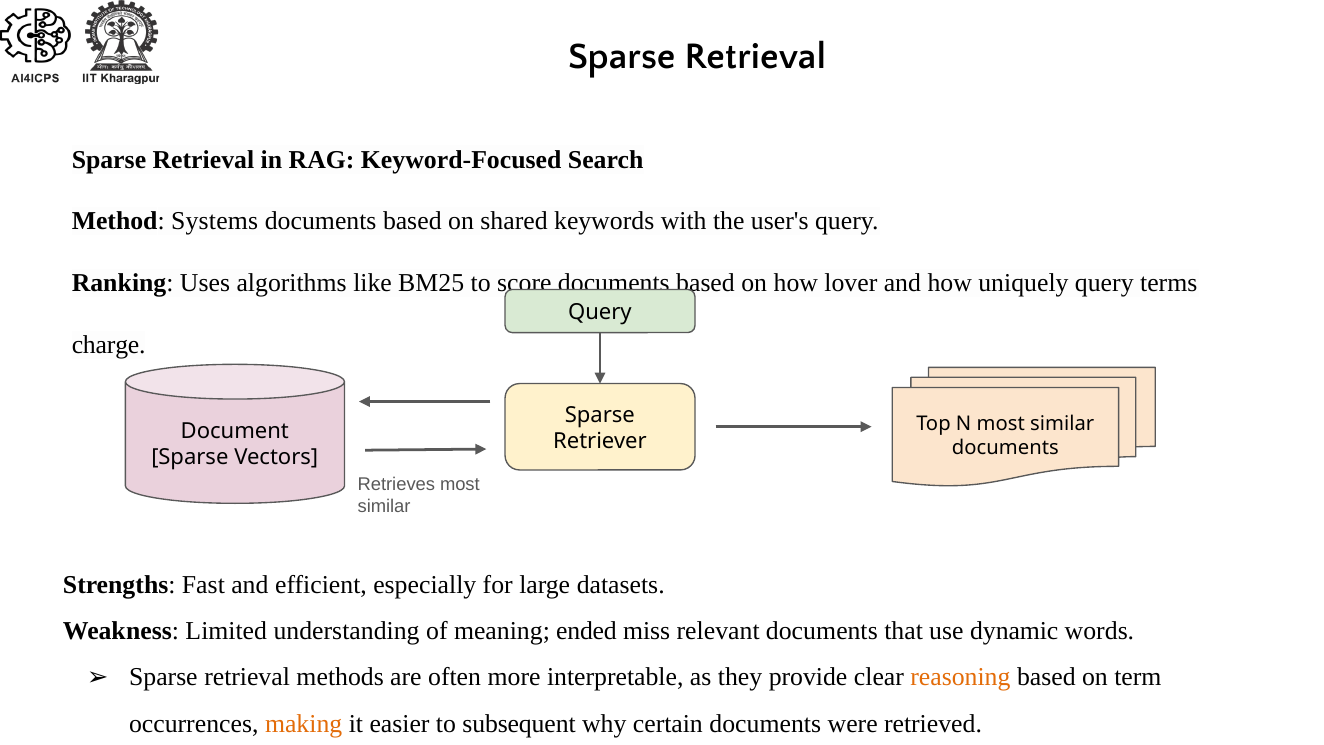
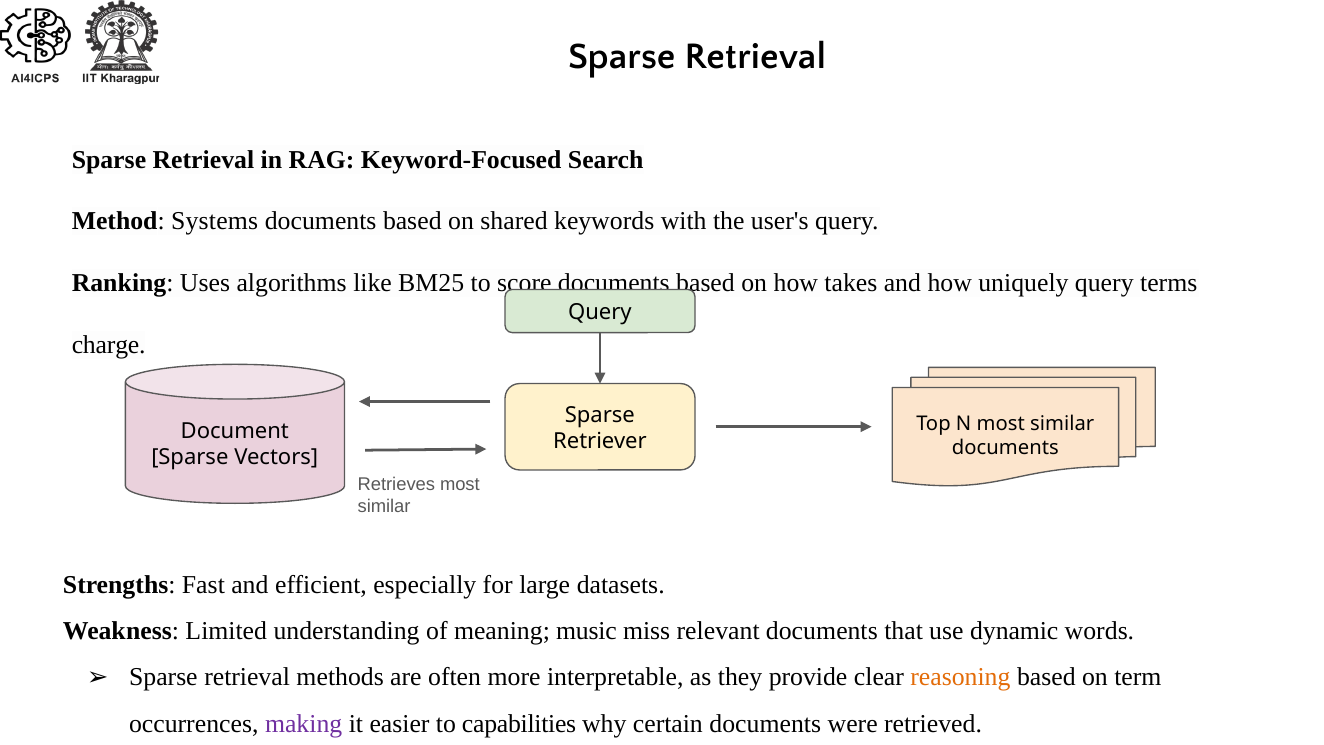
lover: lover -> takes
ended: ended -> music
making colour: orange -> purple
subsequent: subsequent -> capabilities
